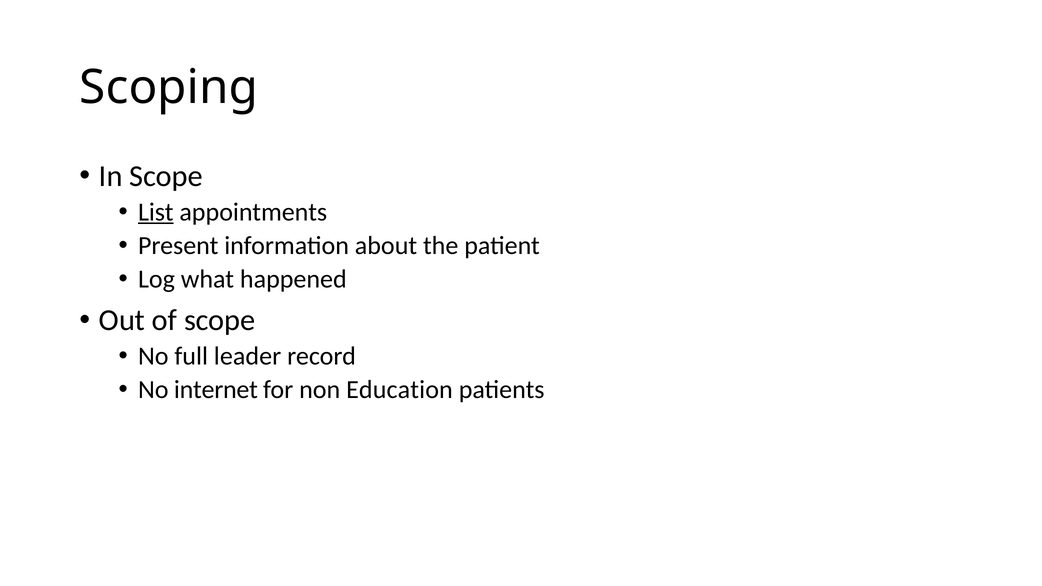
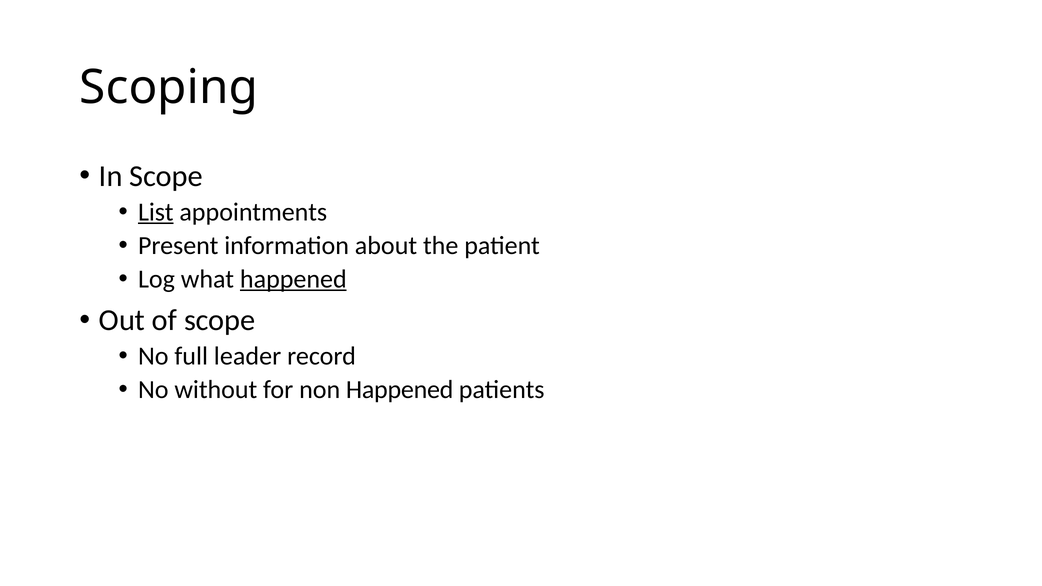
happened at (293, 279) underline: none -> present
internet: internet -> without
non Education: Education -> Happened
